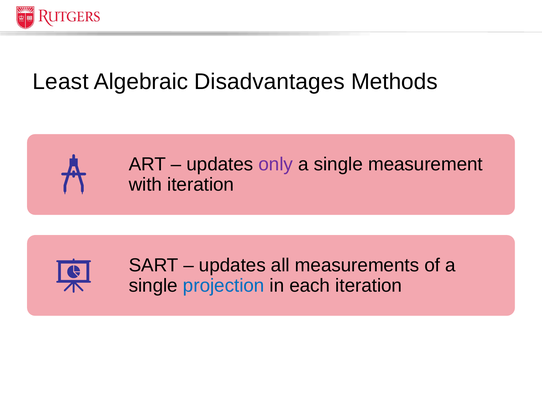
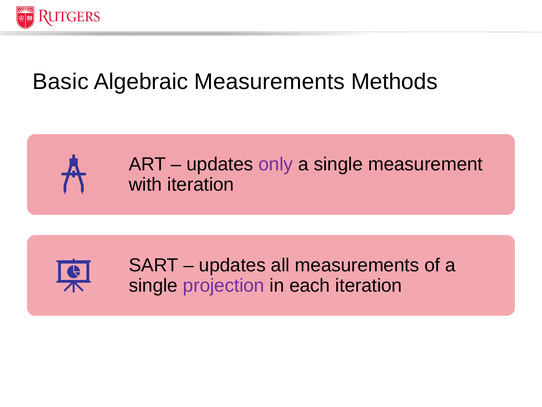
Least: Least -> Basic
Algebraic Disadvantages: Disadvantages -> Measurements
projection colour: blue -> purple
